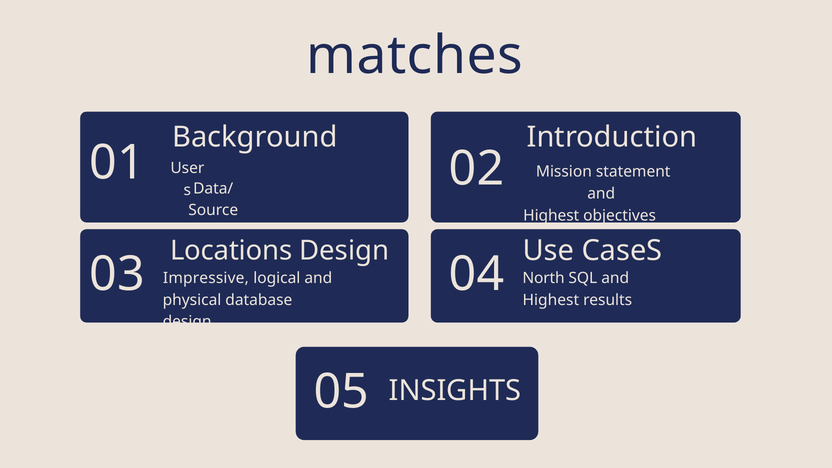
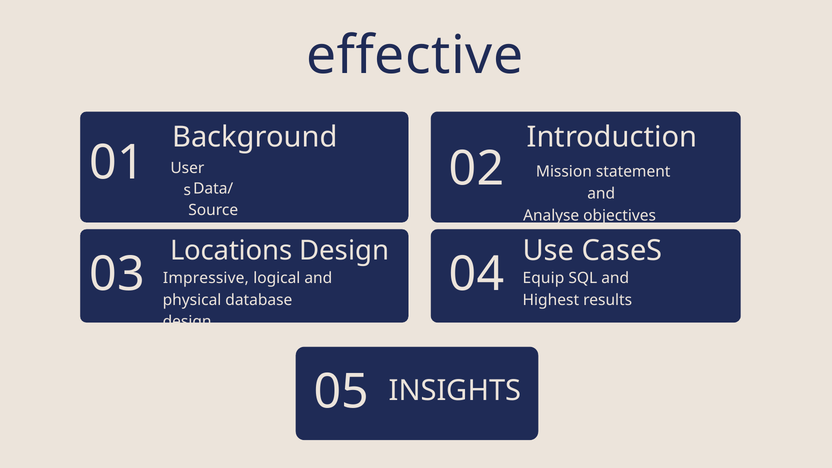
matches: matches -> effective
Highest at (551, 215): Highest -> Analyse
North: North -> Equip
